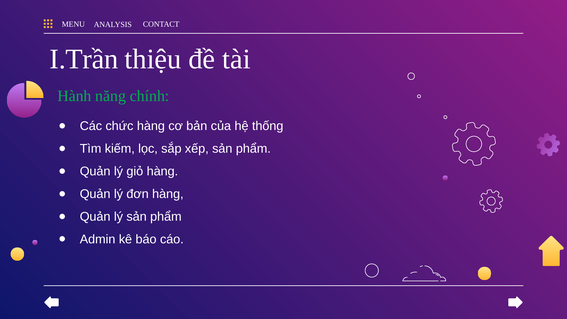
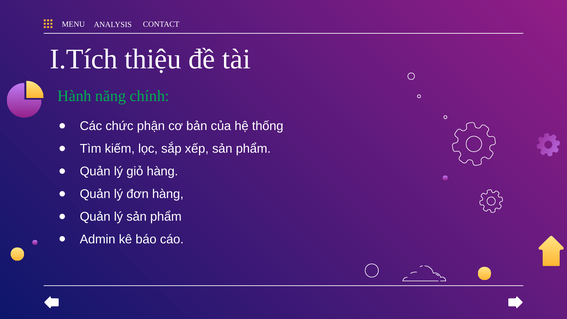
I.Trần: I.Trần -> I.Tích
chức hàng: hàng -> phận
